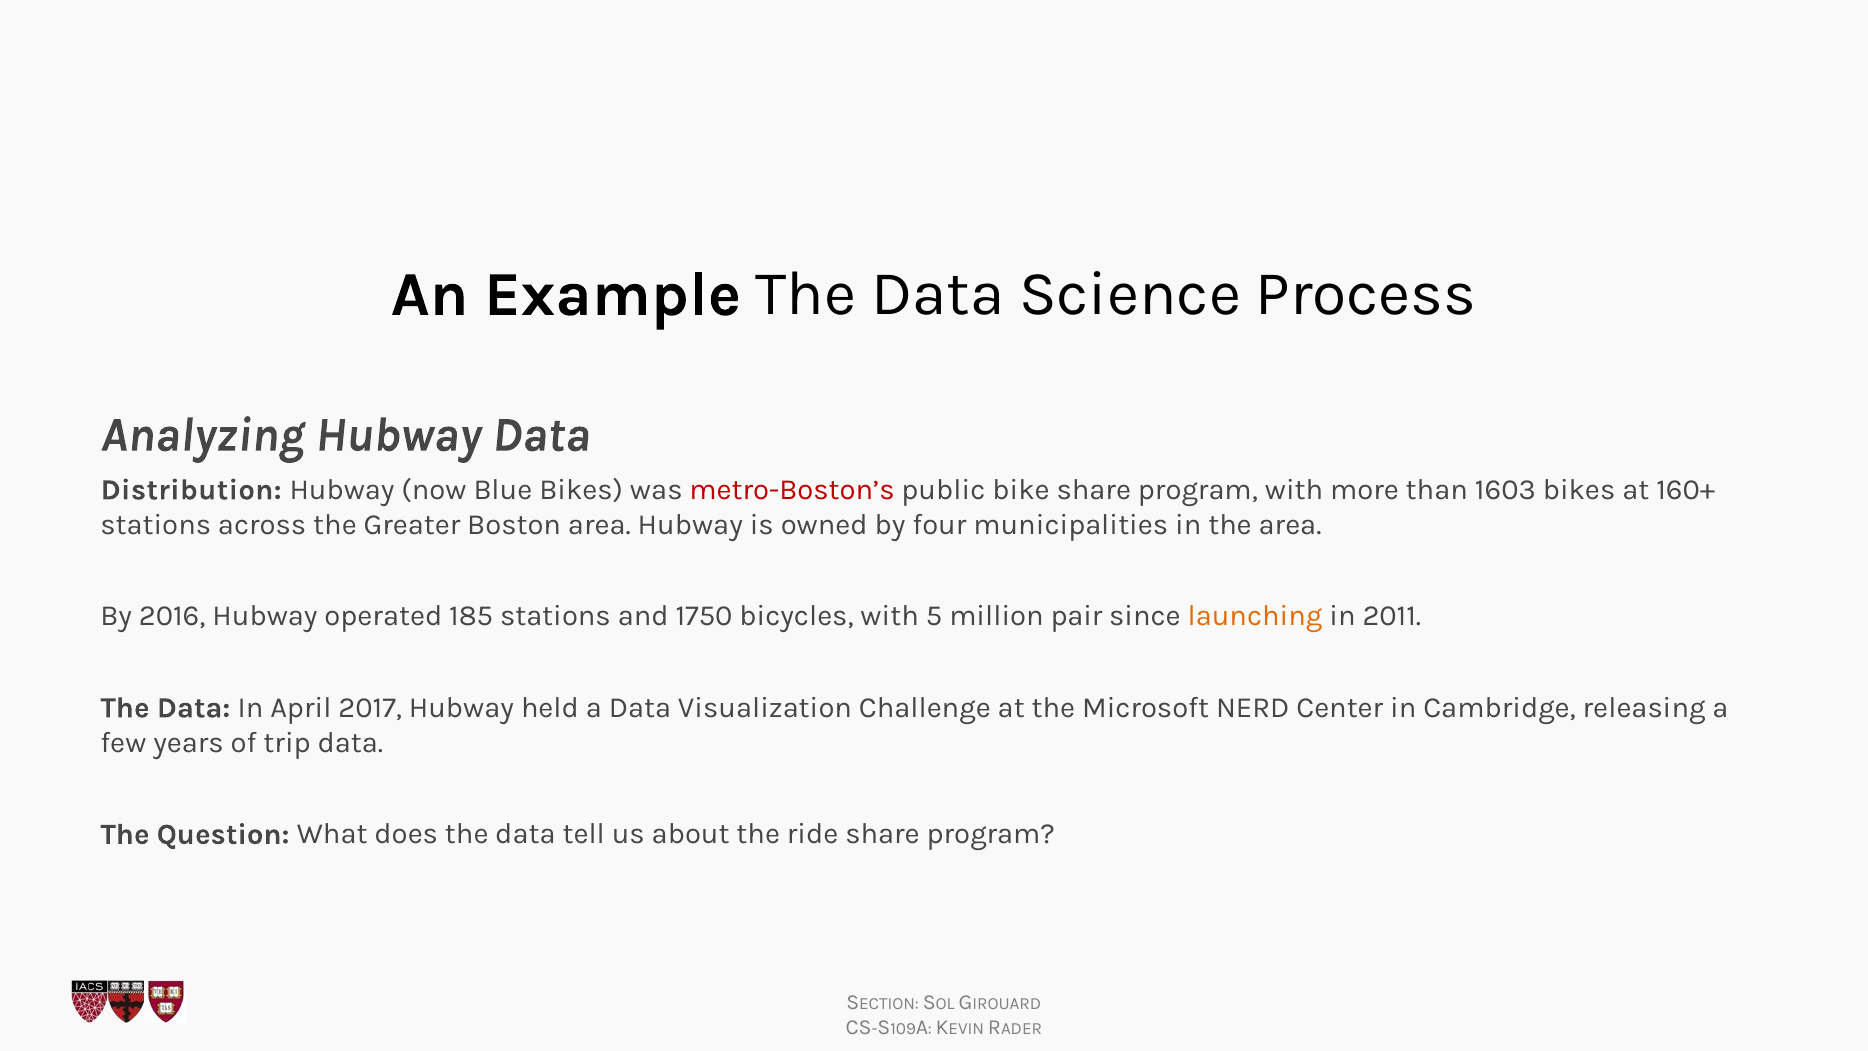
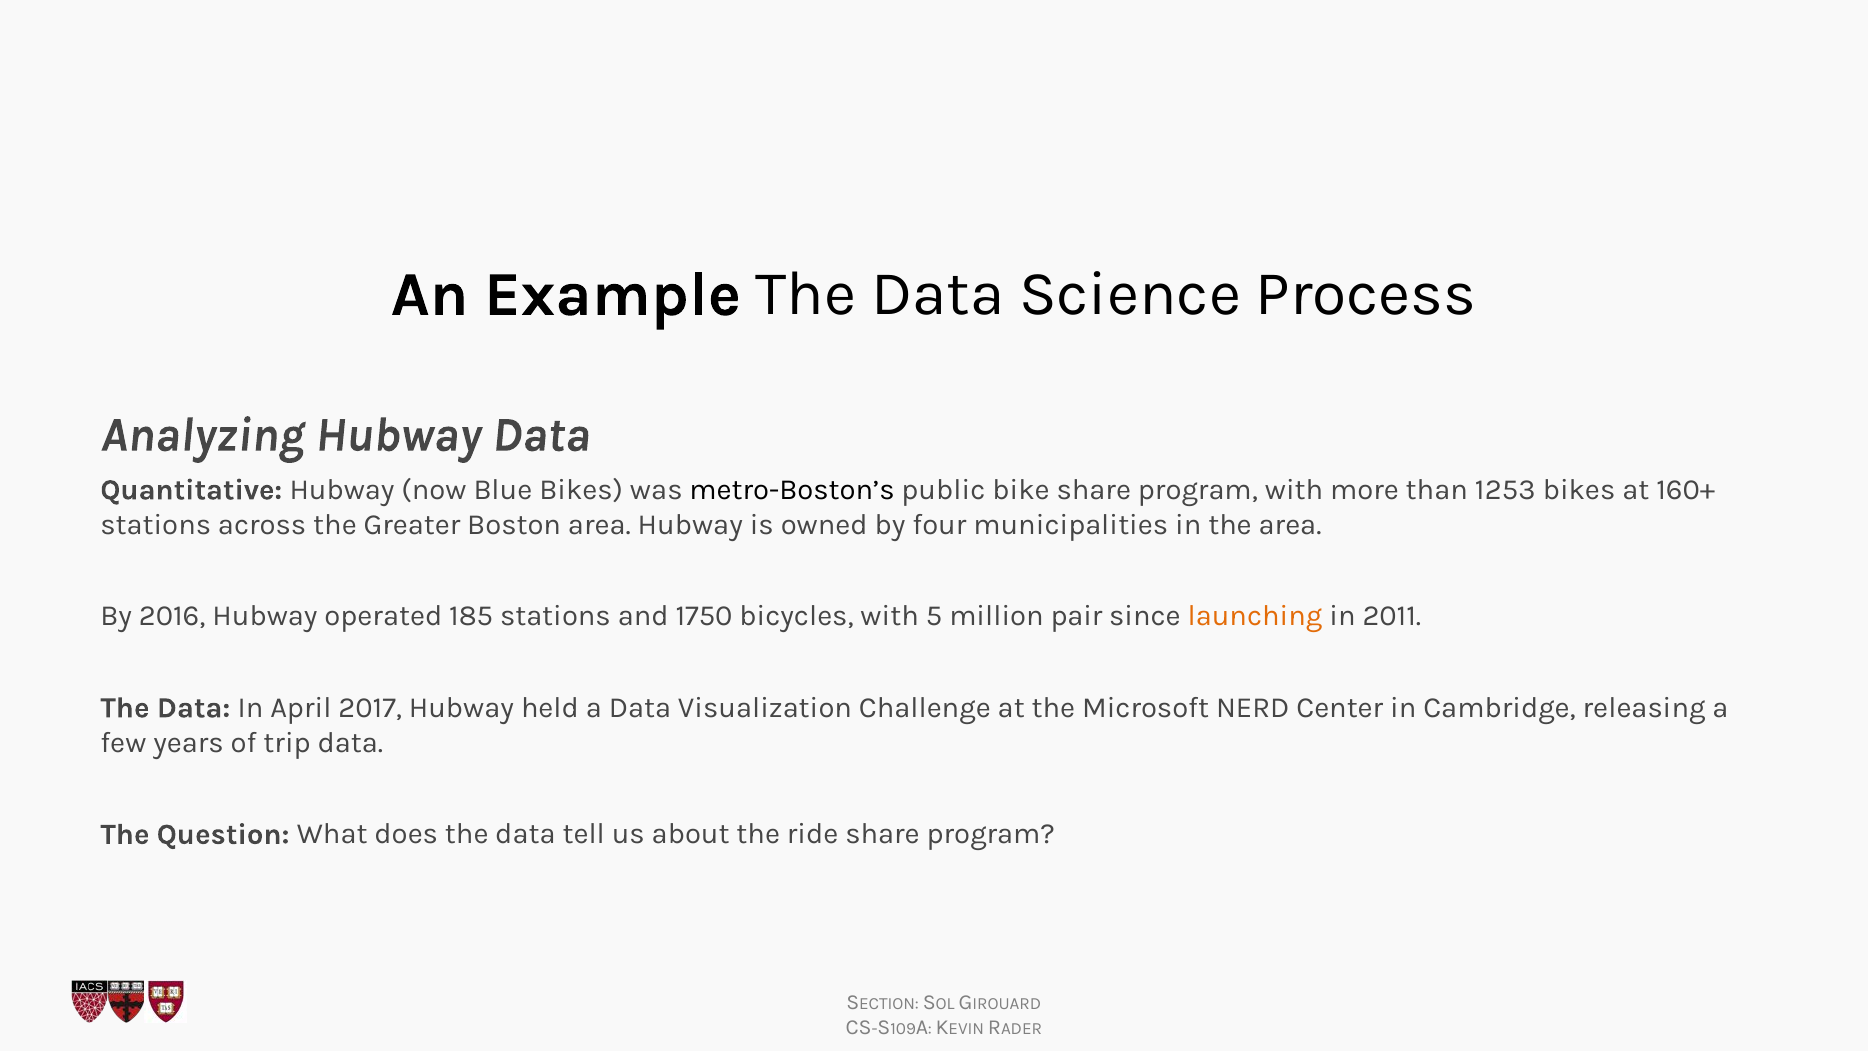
Distribution: Distribution -> Quantitative
metro-Boston’s colour: red -> black
1603: 1603 -> 1253
